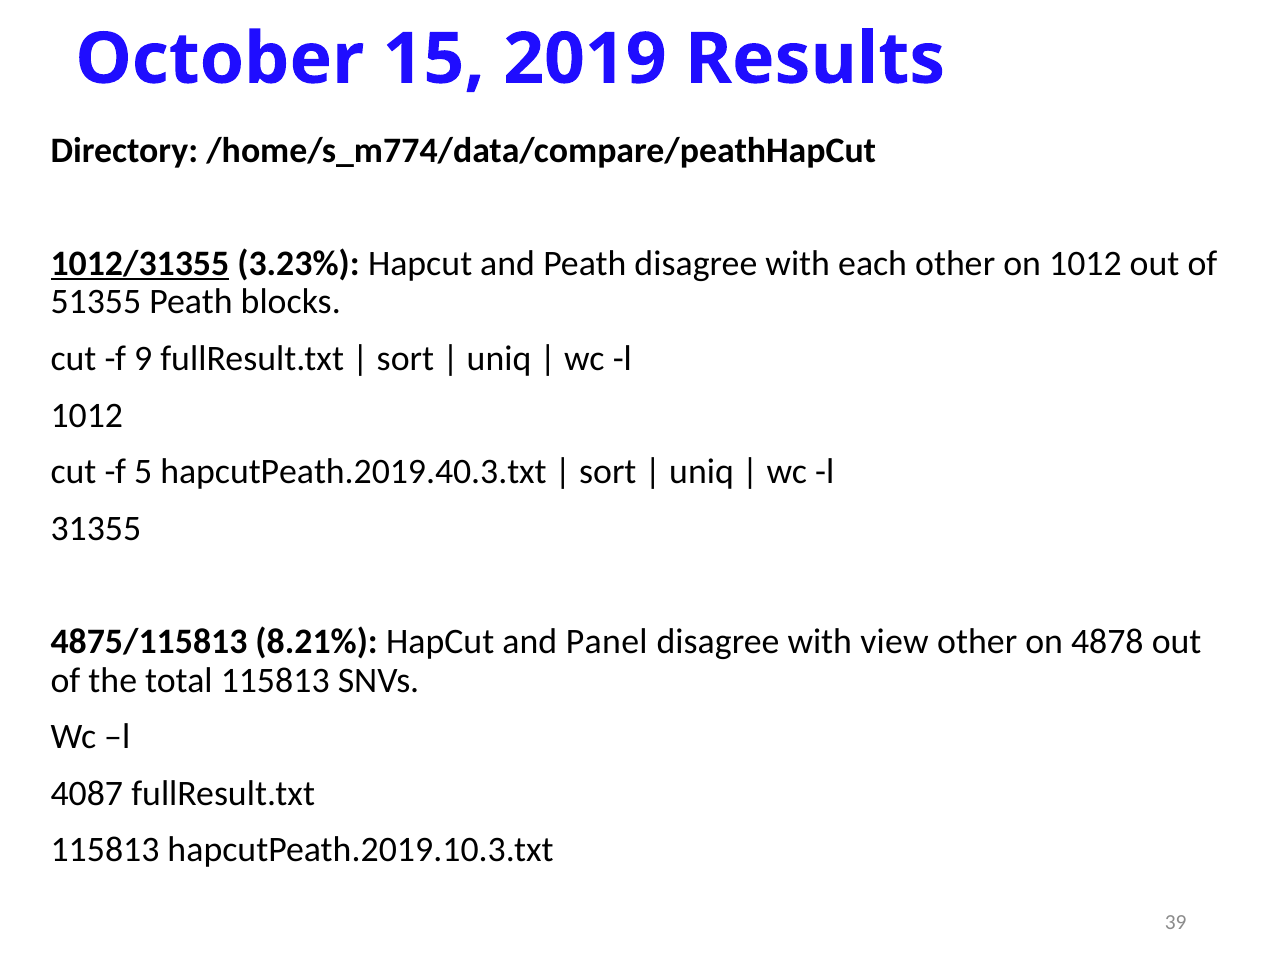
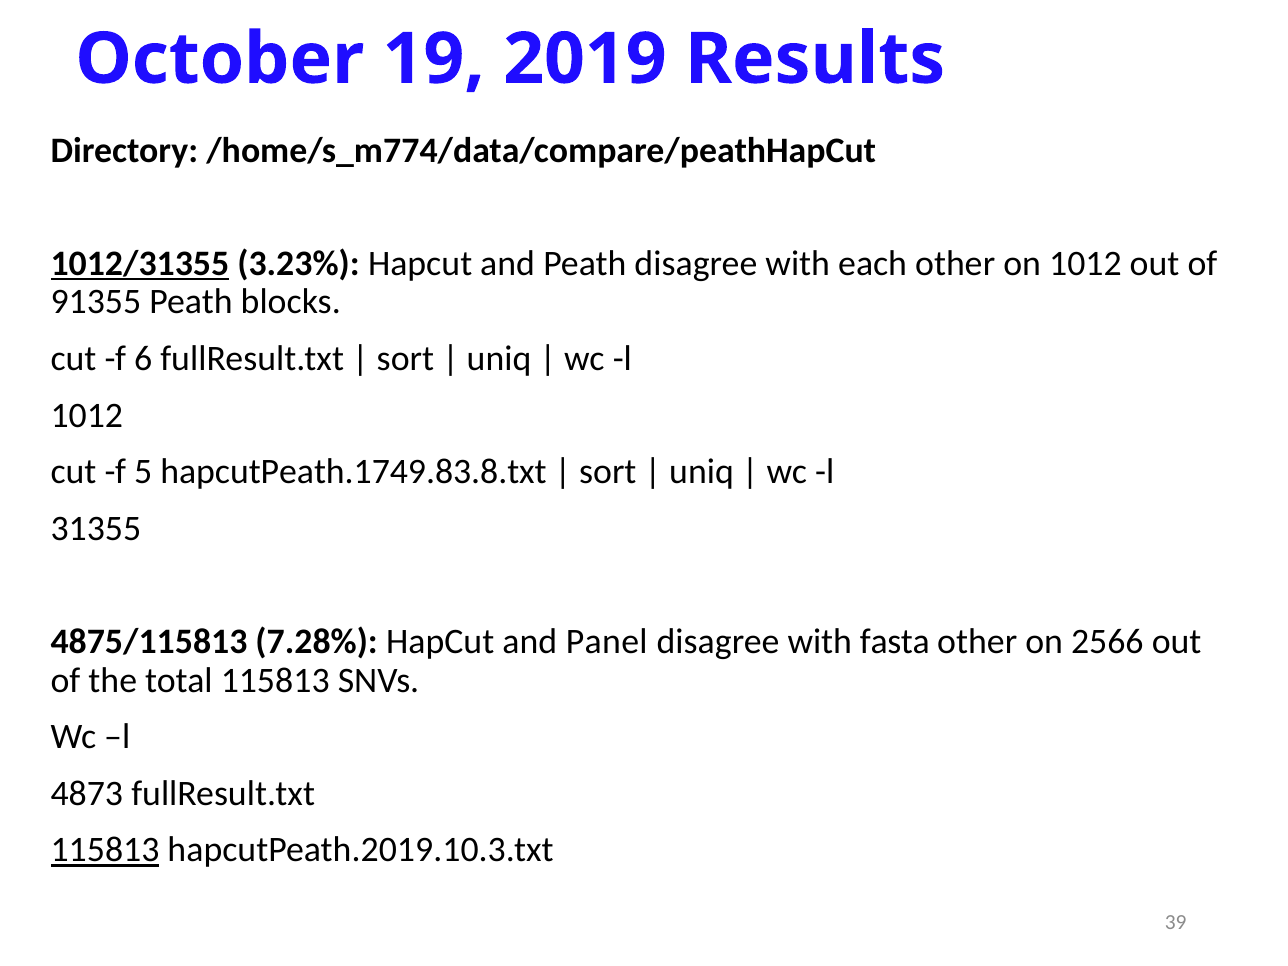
15: 15 -> 19
51355: 51355 -> 91355
9: 9 -> 6
hapcutPeath.2019.40.3.txt: hapcutPeath.2019.40.3.txt -> hapcutPeath.1749.83.8.txt
8.21%: 8.21% -> 7.28%
view: view -> fasta
4878: 4878 -> 2566
4087: 4087 -> 4873
115813 at (105, 850) underline: none -> present
